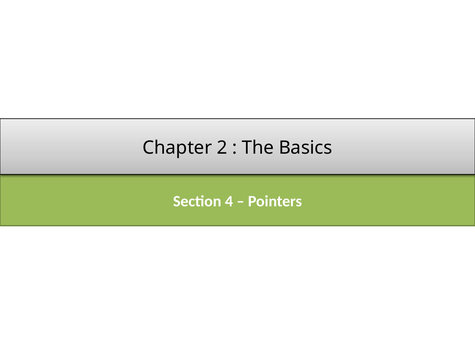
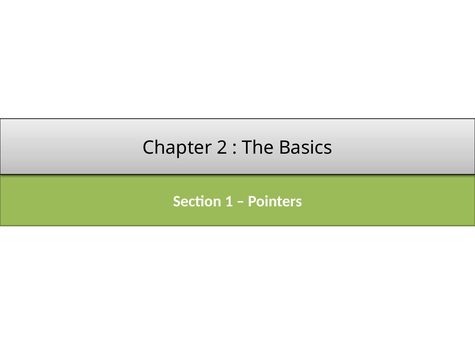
4: 4 -> 1
